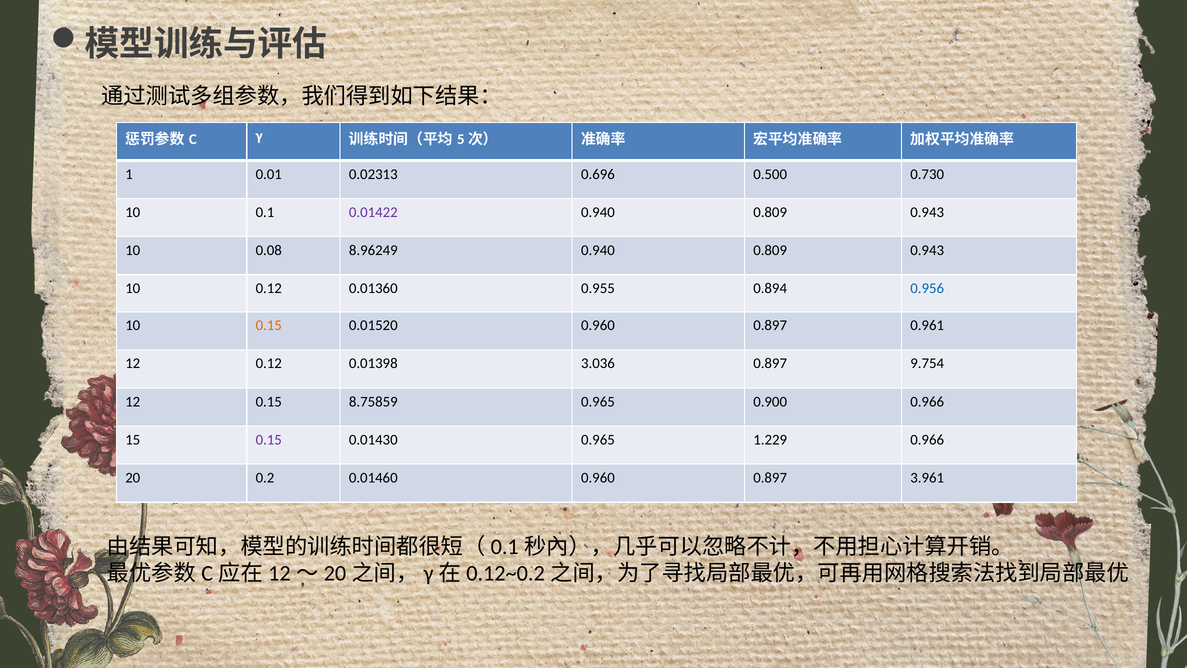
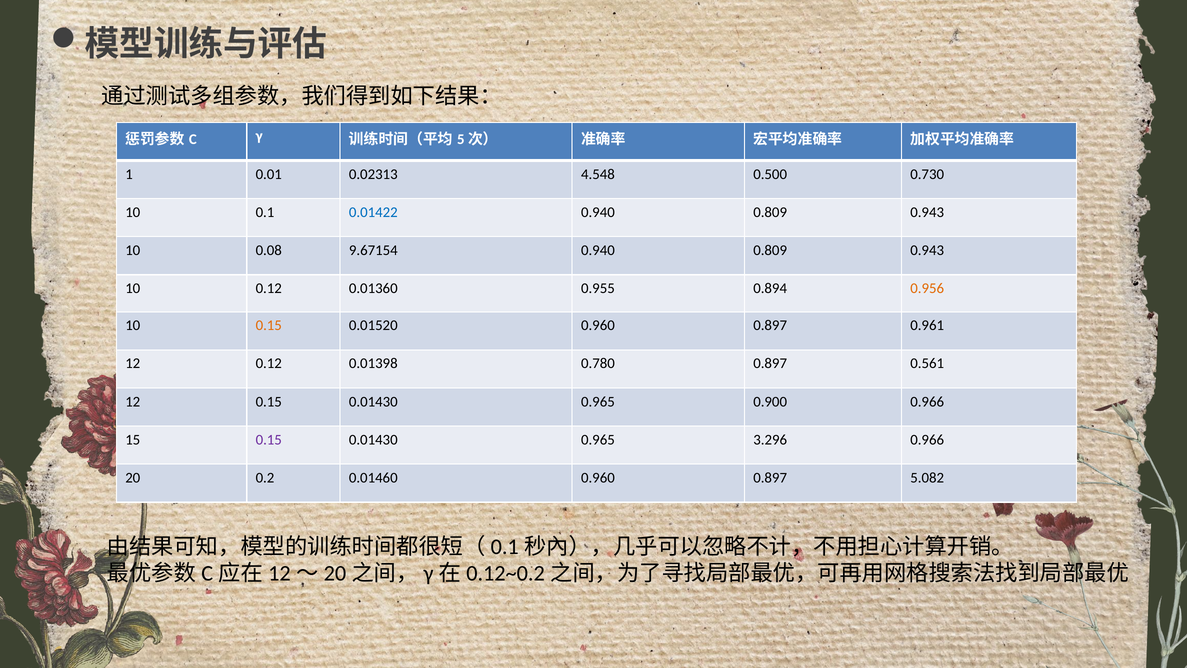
0.696: 0.696 -> 4.548
0.01422 colour: purple -> blue
8.96249: 8.96249 -> 9.67154
0.956 colour: blue -> orange
3.036: 3.036 -> 0.780
9.754: 9.754 -> 0.561
12 0.15 8.75859: 8.75859 -> 0.01430
1.229: 1.229 -> 3.296
3.961: 3.961 -> 5.082
